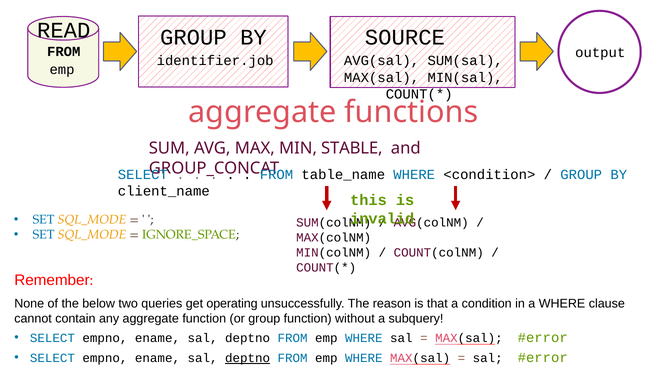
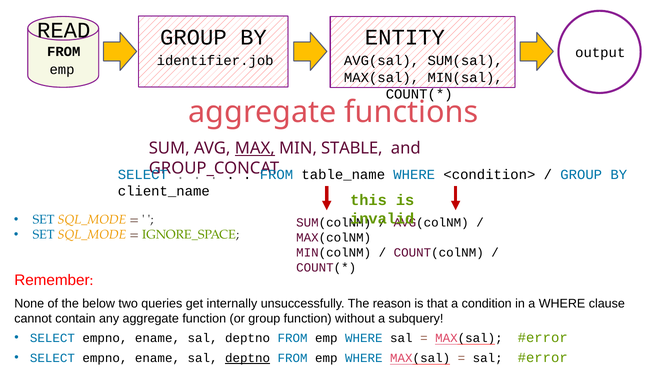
SOURCE: SOURCE -> ENTITY
MAX underline: none -> present
operating: operating -> internally
